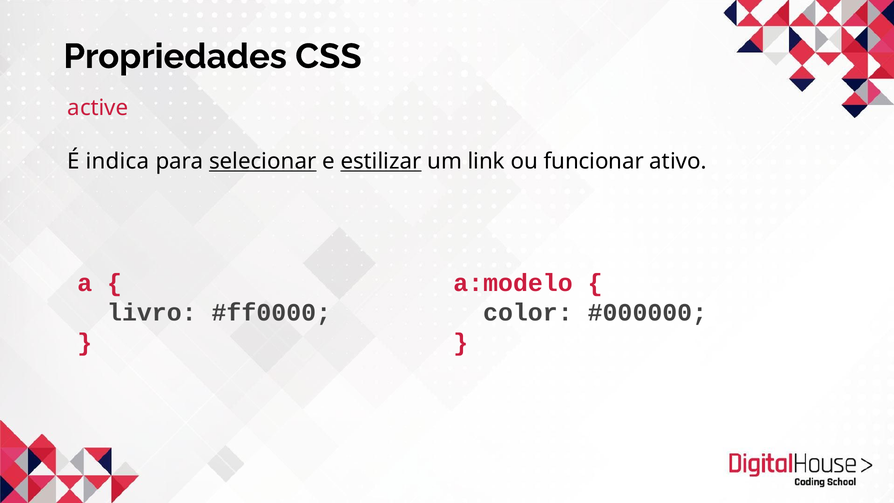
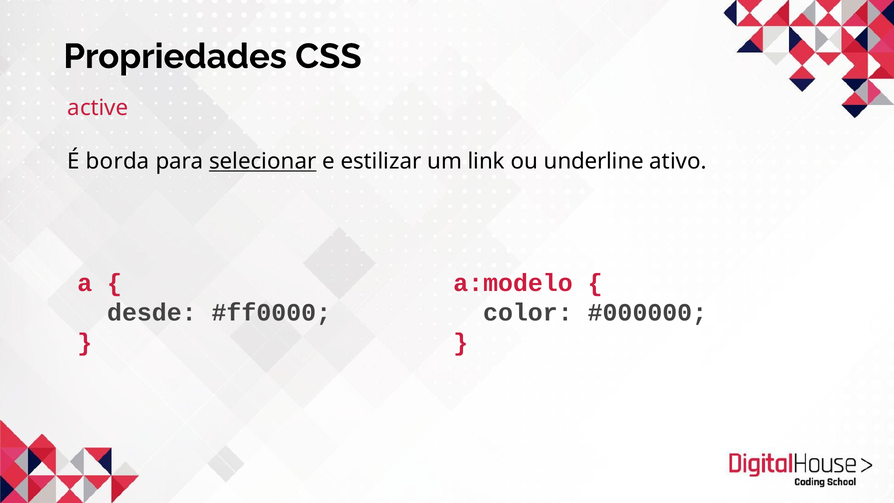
indica: indica -> borda
estilizar underline: present -> none
funcionar: funcionar -> underline
livro: livro -> desde
